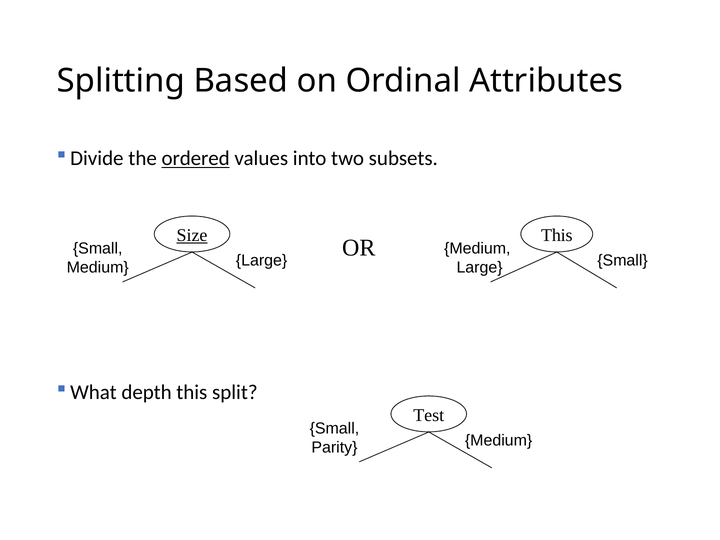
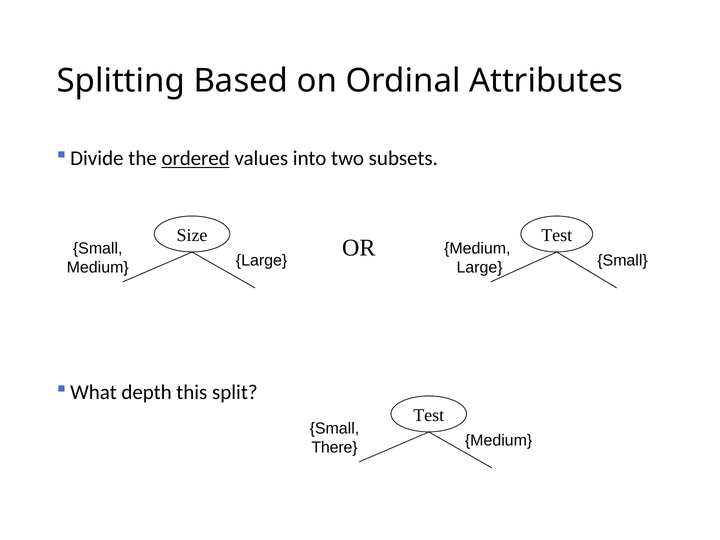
Size underline: present -> none
This at (557, 235): This -> Test
Parity: Parity -> There
